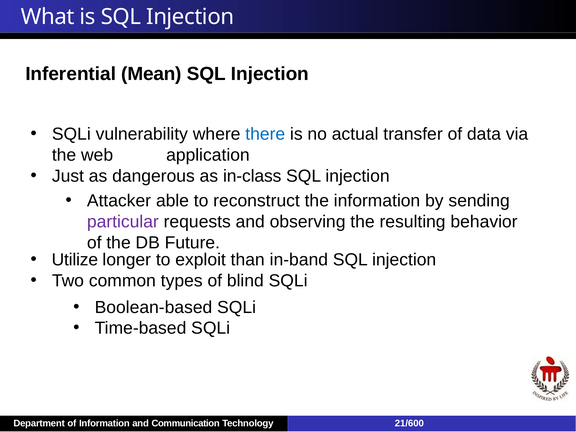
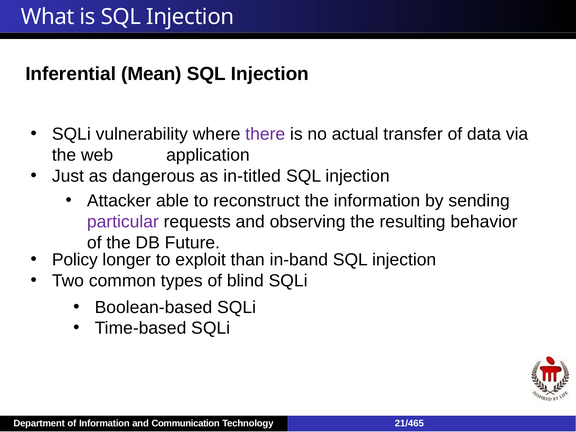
there colour: blue -> purple
in-class: in-class -> in-titled
Utilize: Utilize -> Policy
21/600: 21/600 -> 21/465
